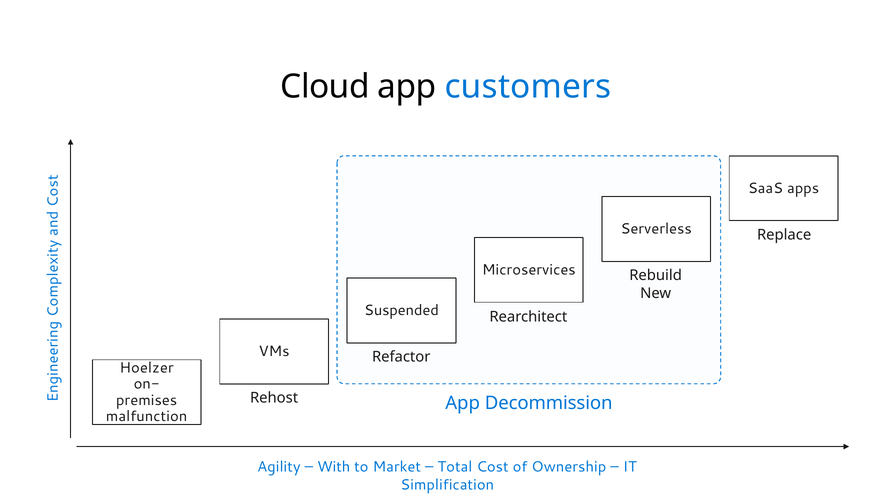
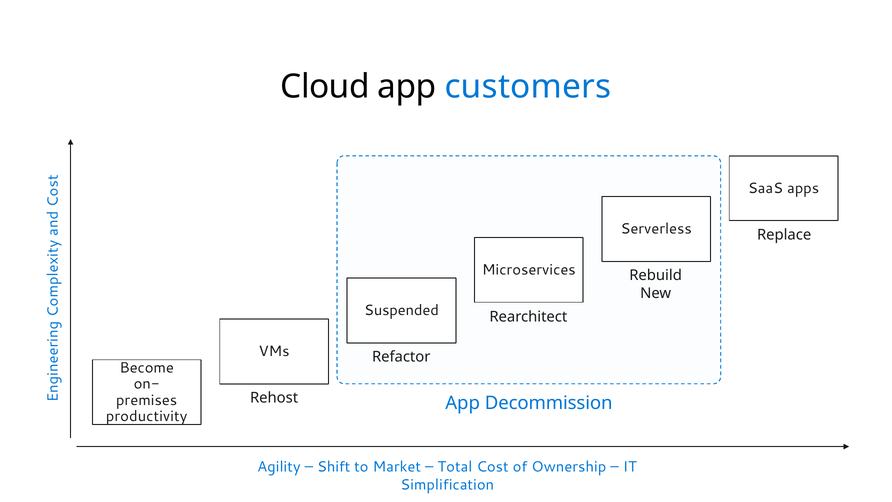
Hoelzer: Hoelzer -> Become
malfunction: malfunction -> productivity
With: With -> Shift
